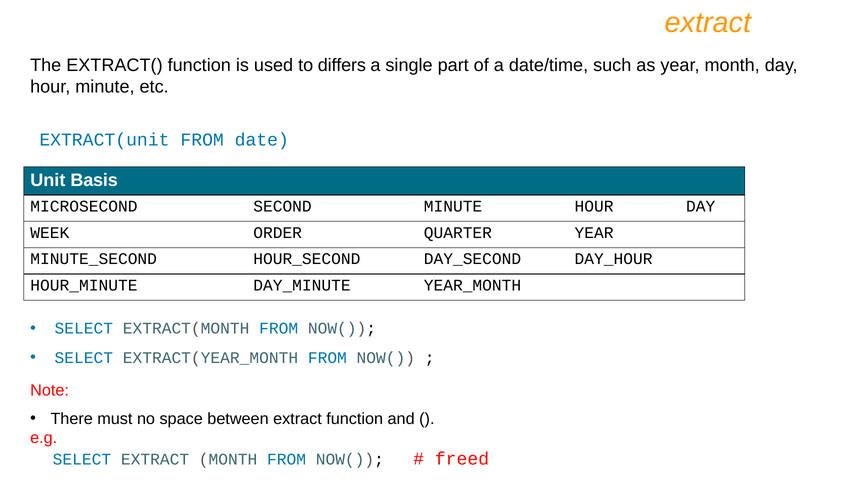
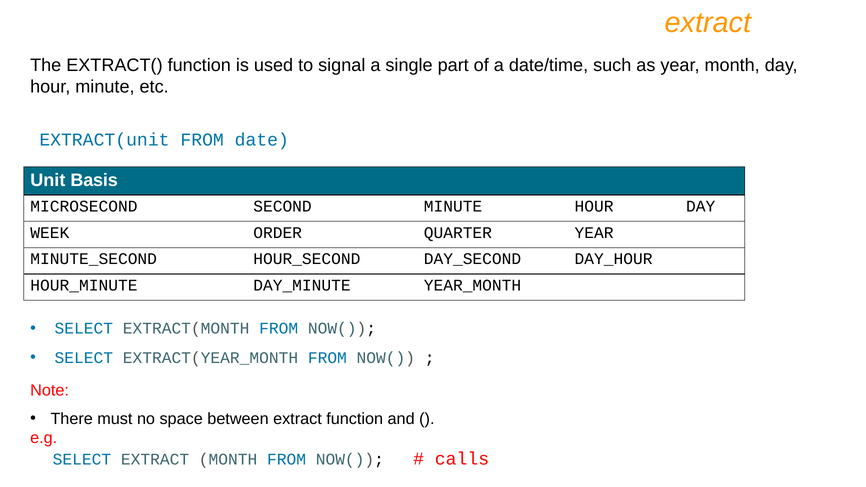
differs: differs -> signal
freed: freed -> calls
